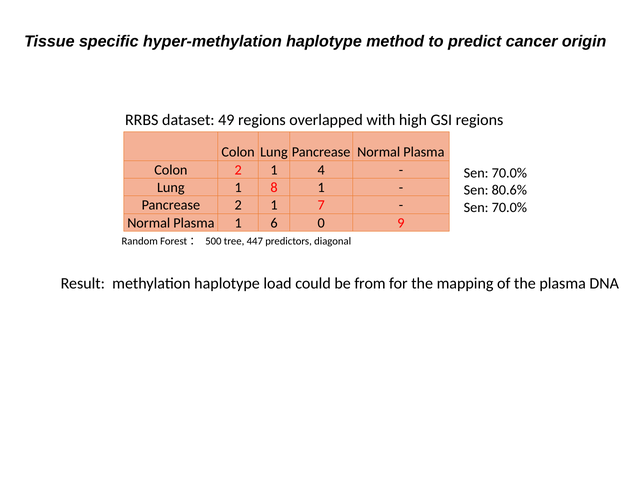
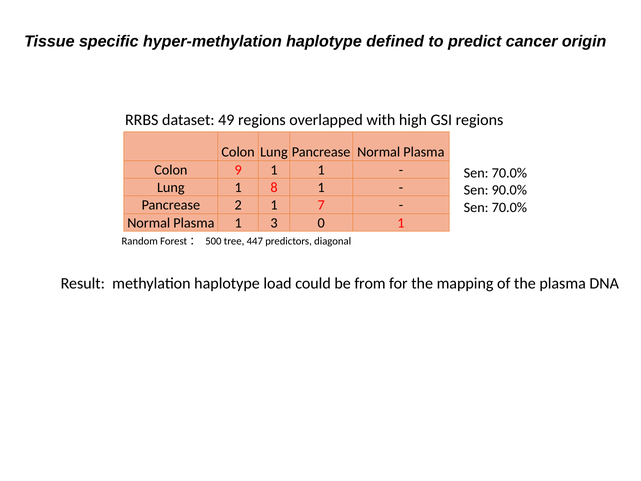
method: method -> defined
Colon 2: 2 -> 9
1 4: 4 -> 1
80.6%: 80.6% -> 90.0%
6: 6 -> 3
0 9: 9 -> 1
